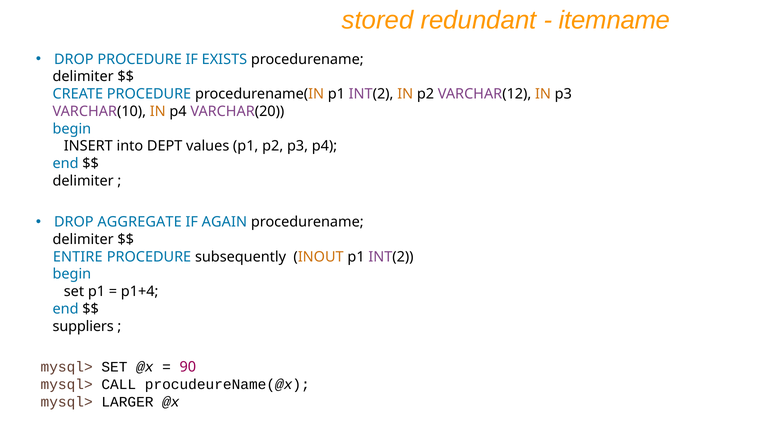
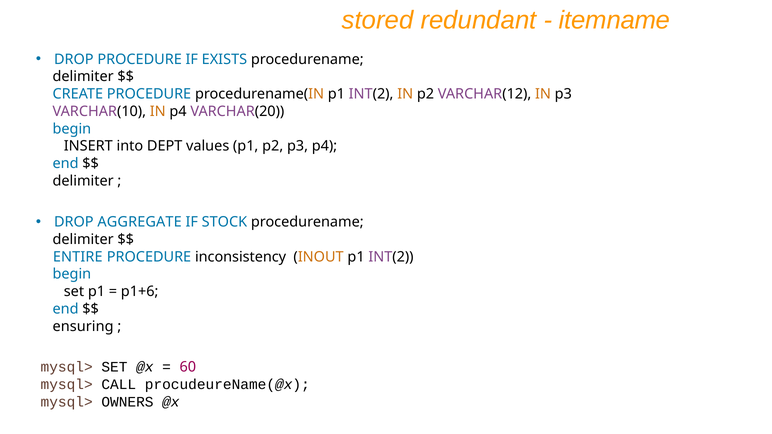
AGAIN: AGAIN -> STOCK
subsequently: subsequently -> inconsistency
p1+4: p1+4 -> p1+6
suppliers: suppliers -> ensuring
90: 90 -> 60
LARGER: LARGER -> OWNERS
